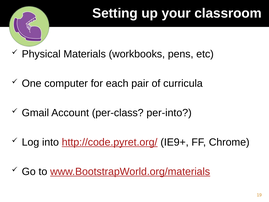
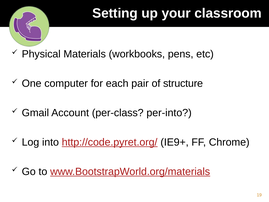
curricula: curricula -> structure
